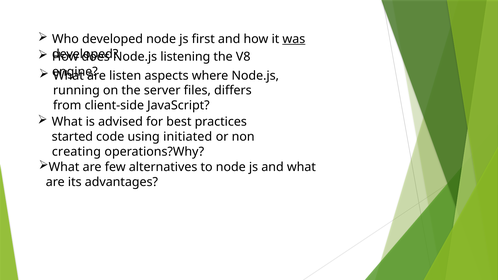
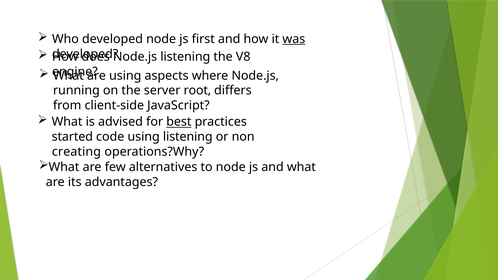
listen at (125, 76): listen -> using
files: files -> root
best underline: none -> present
using initiated: initiated -> listening
